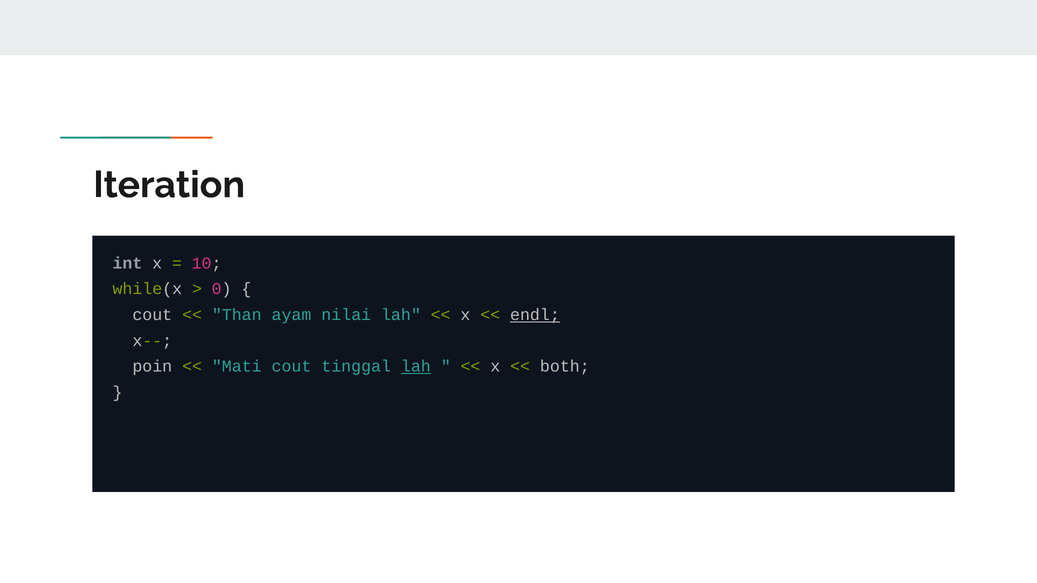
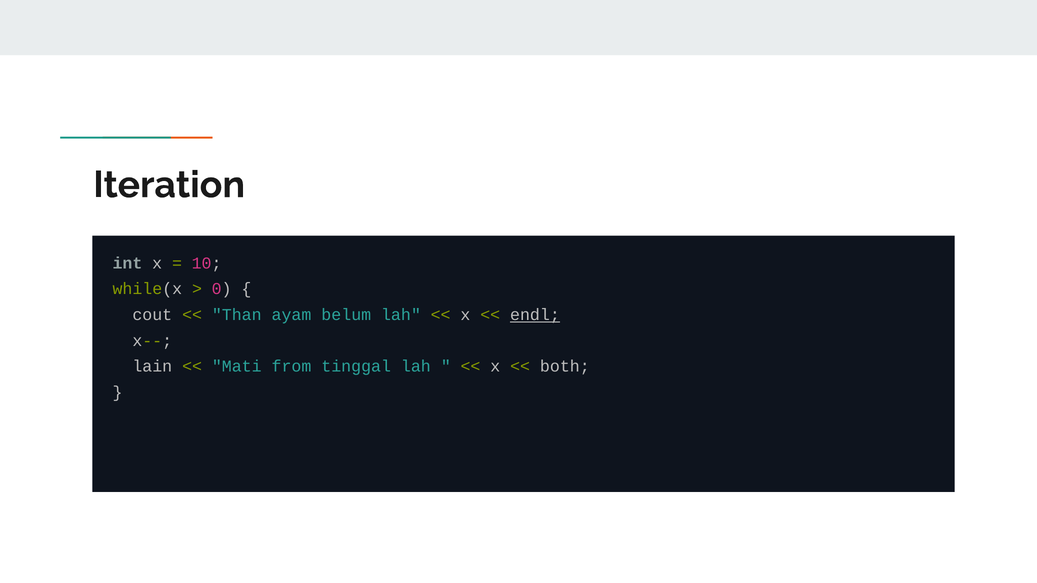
nilai: nilai -> belum
poin: poin -> lain
Mati cout: cout -> from
lah at (416, 367) underline: present -> none
